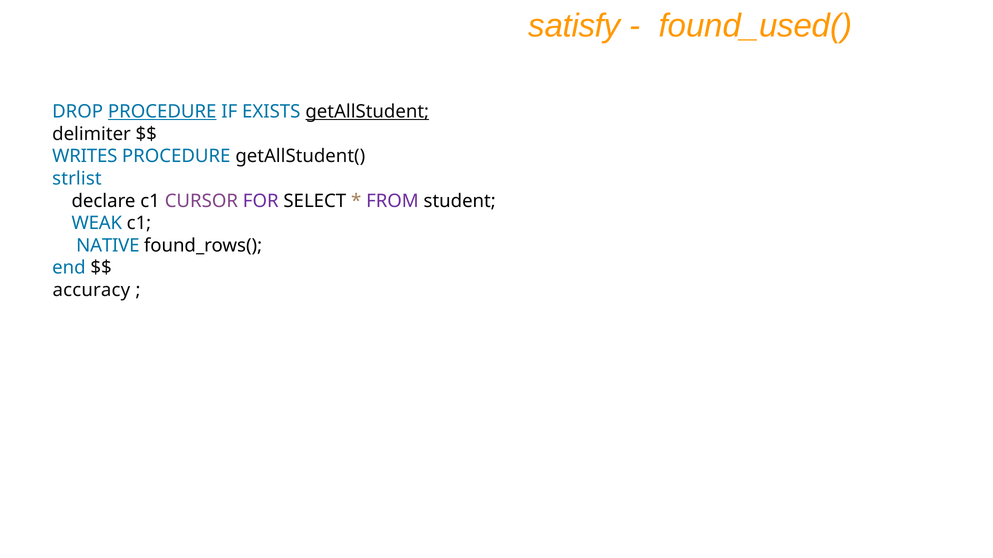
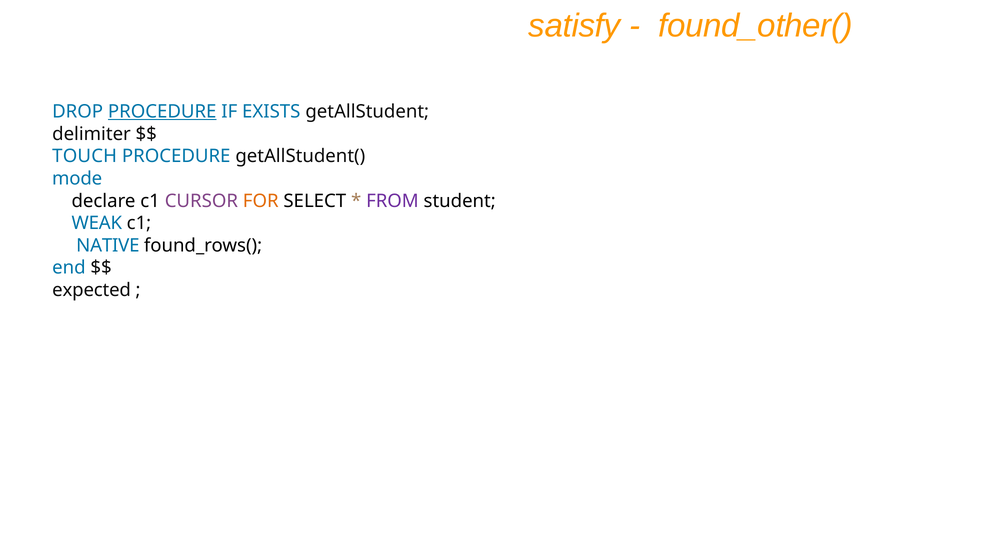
found_used(: found_used( -> found_other(
getAllStudent underline: present -> none
WRITES: WRITES -> TOUCH
strlist: strlist -> mode
FOR colour: purple -> orange
accuracy: accuracy -> expected
